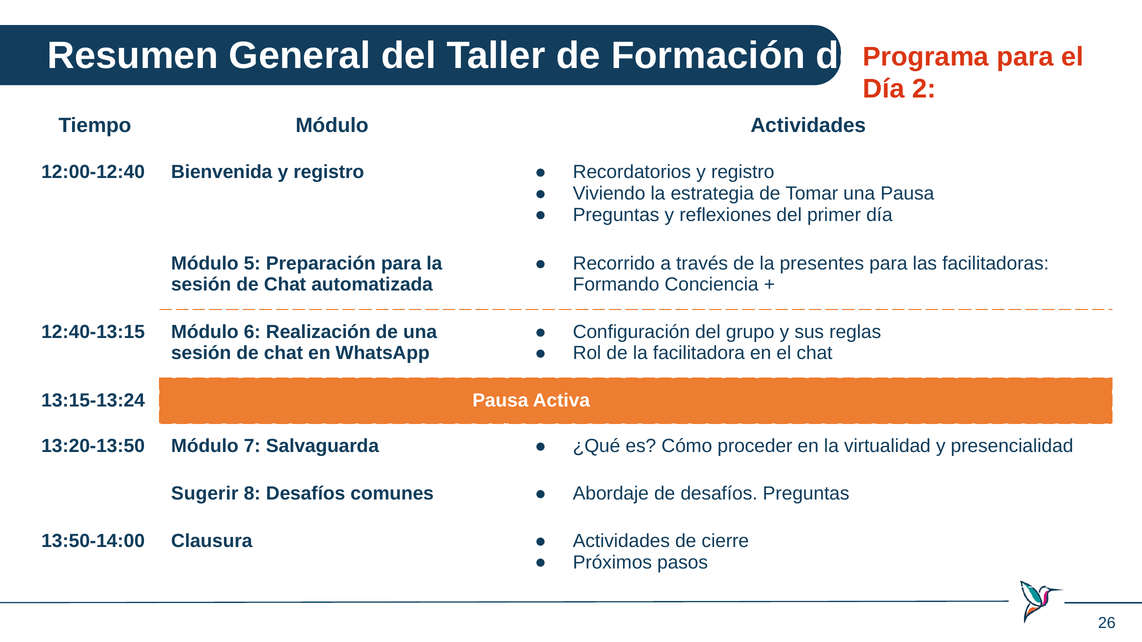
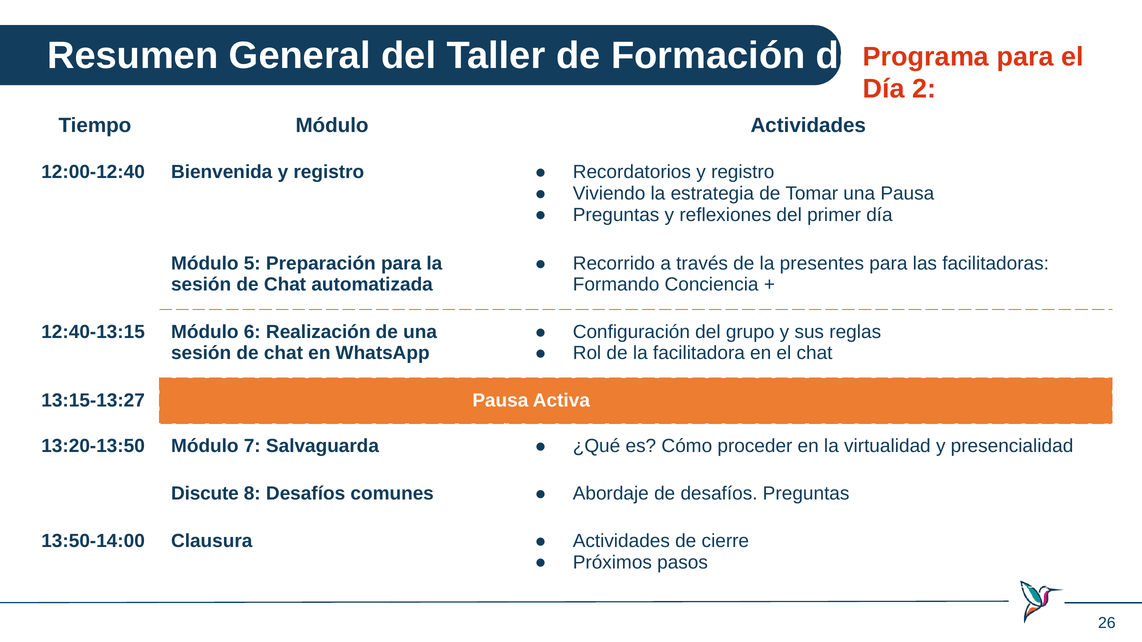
13:15-13:24: 13:15-13:24 -> 13:15-13:27
Sugerir: Sugerir -> Discute
